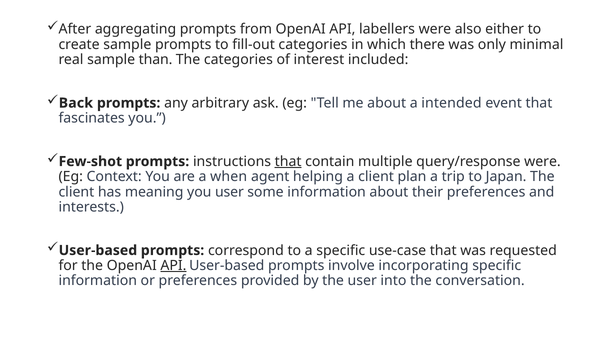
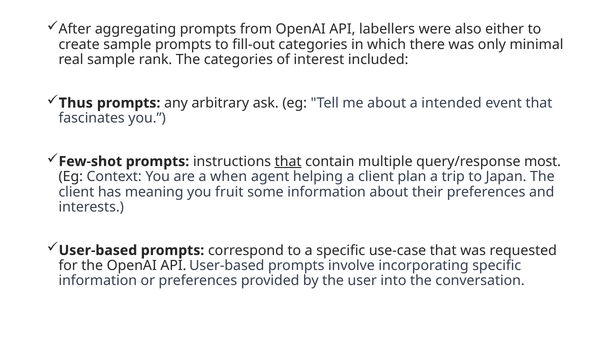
than: than -> rank
Back: Back -> Thus
query/response were: were -> most
you user: user -> fruit
API at (173, 266) underline: present -> none
